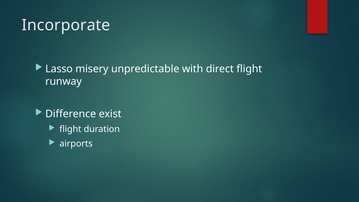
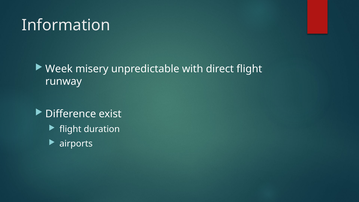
Incorporate: Incorporate -> Information
Lasso: Lasso -> Week
